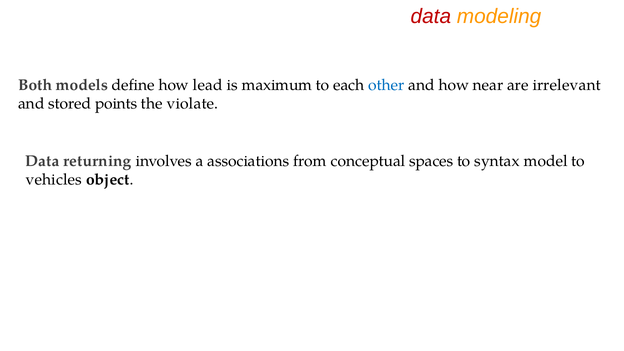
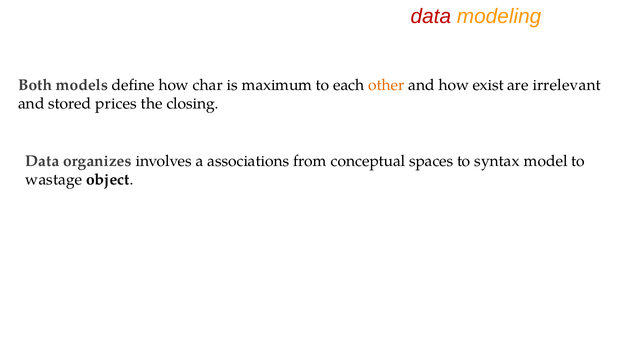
lead: lead -> char
other colour: blue -> orange
near: near -> exist
points: points -> prices
violate: violate -> closing
returning: returning -> organizes
vehicles: vehicles -> wastage
